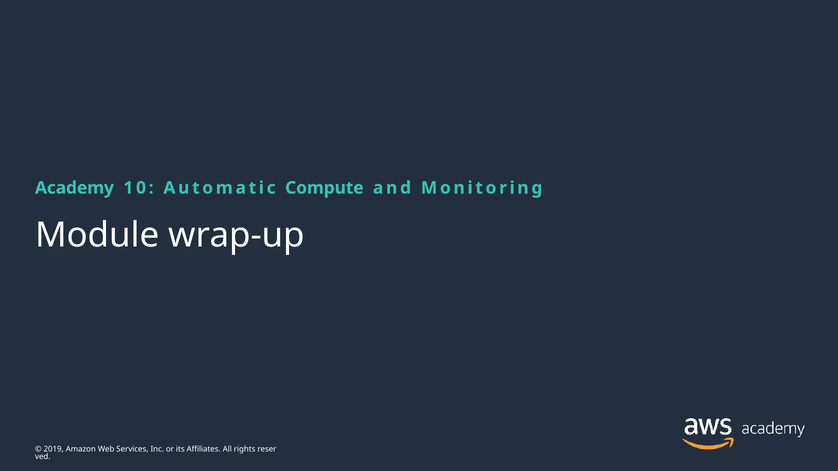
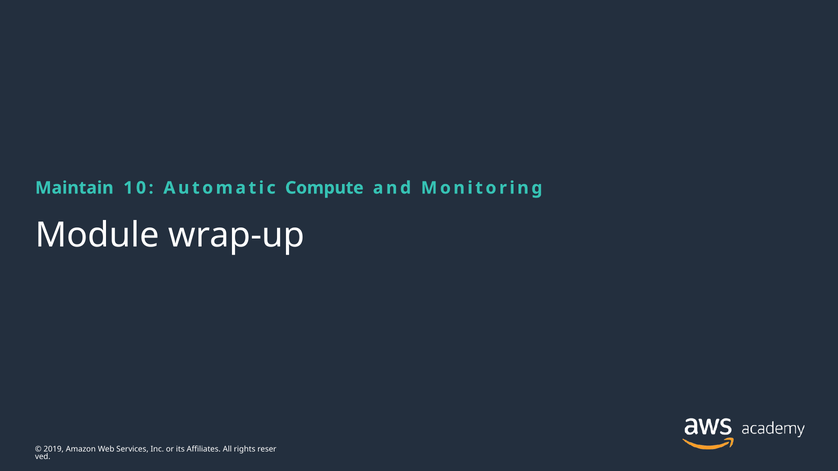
Academy: Academy -> Maintain
